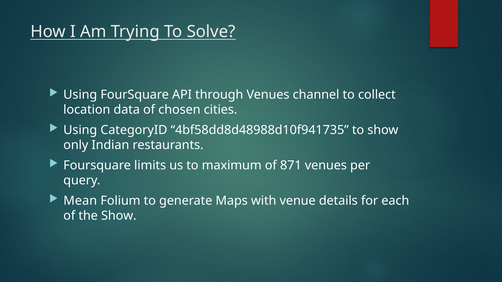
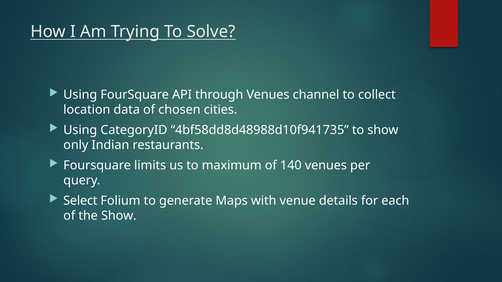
871: 871 -> 140
Mean: Mean -> Select
